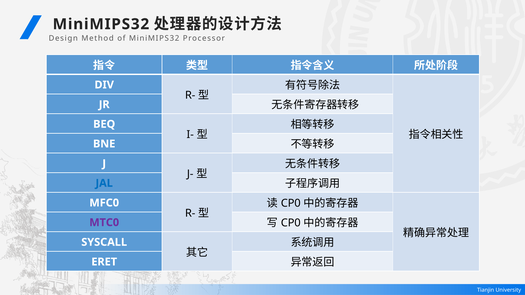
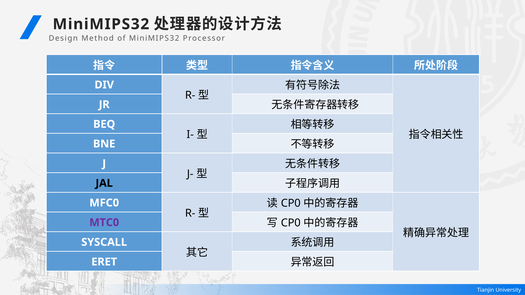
JAL colour: blue -> black
